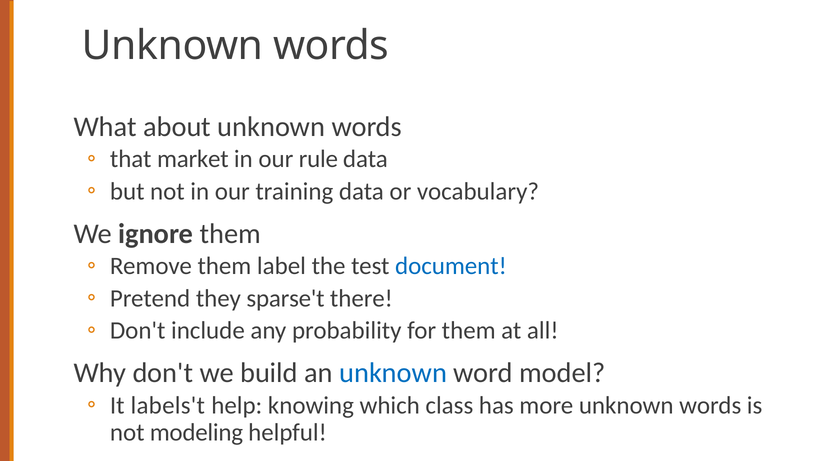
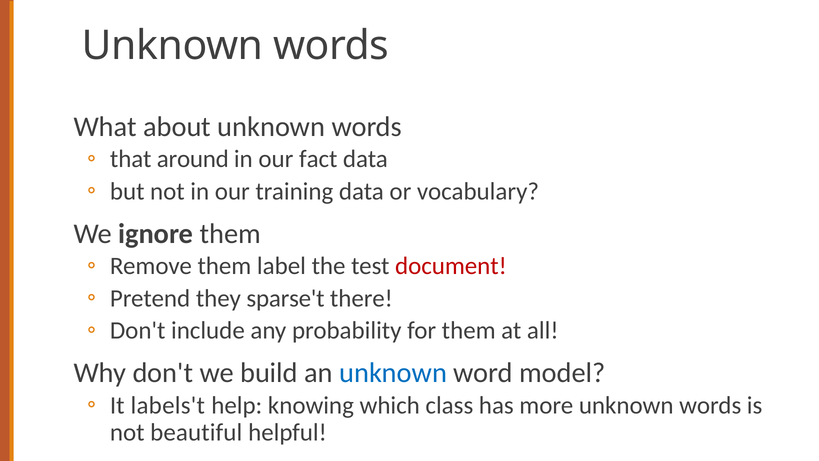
market: market -> around
rule: rule -> fact
document colour: blue -> red
modeling: modeling -> beautiful
